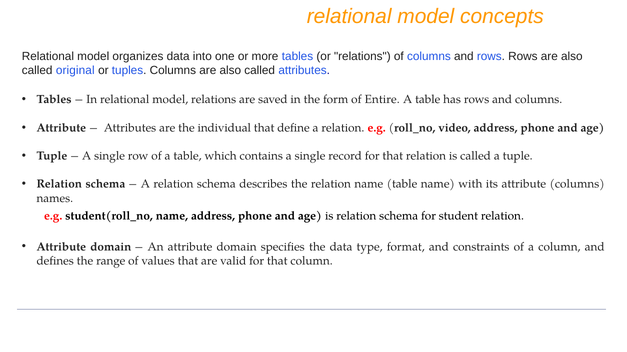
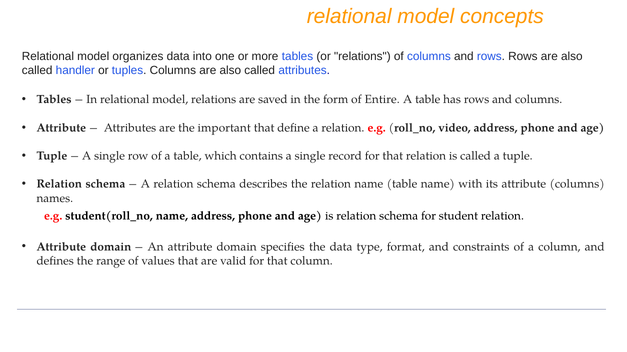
original: original -> handler
individual: individual -> important
